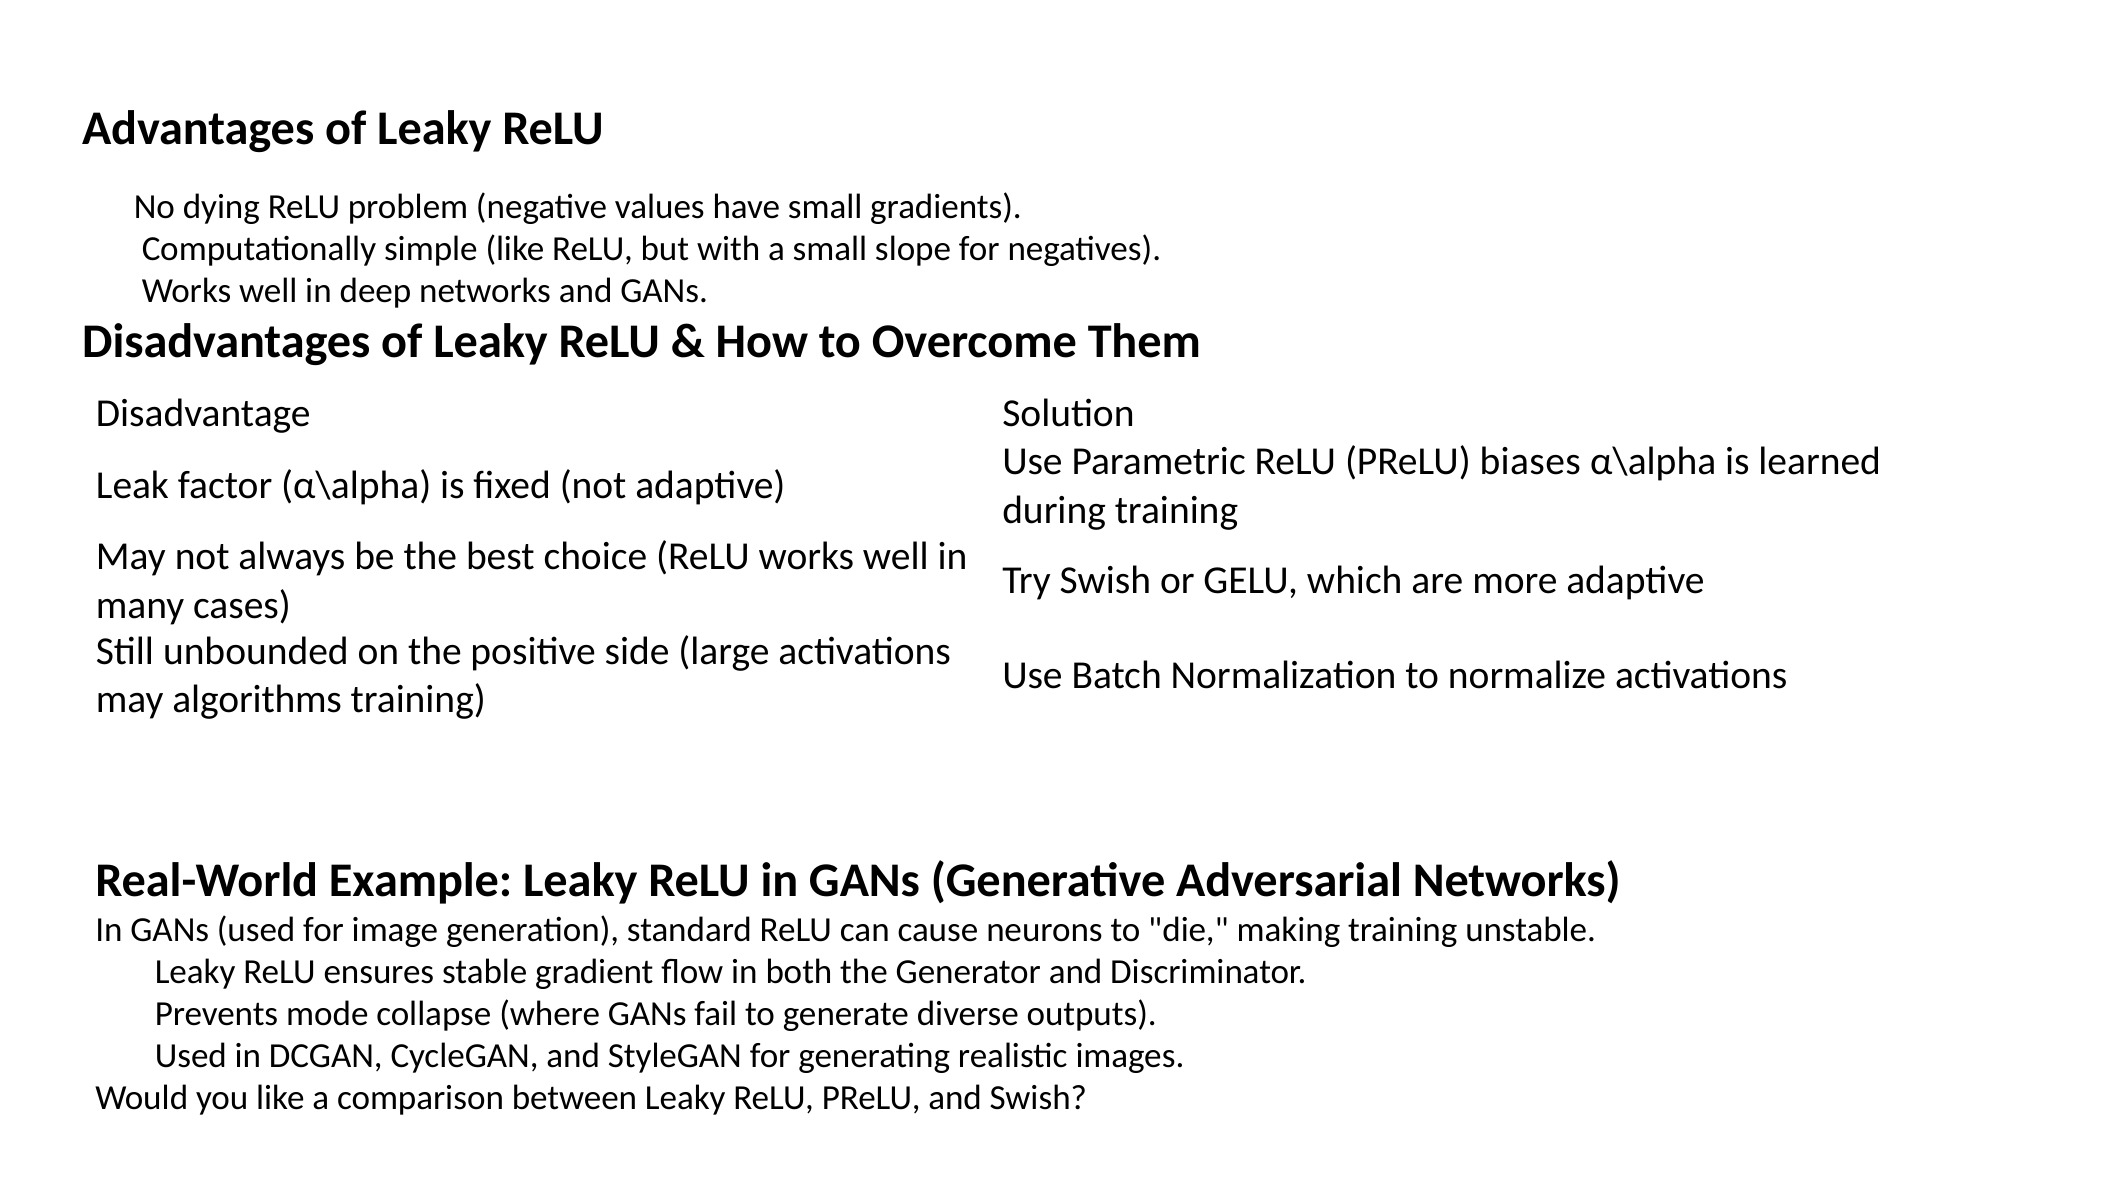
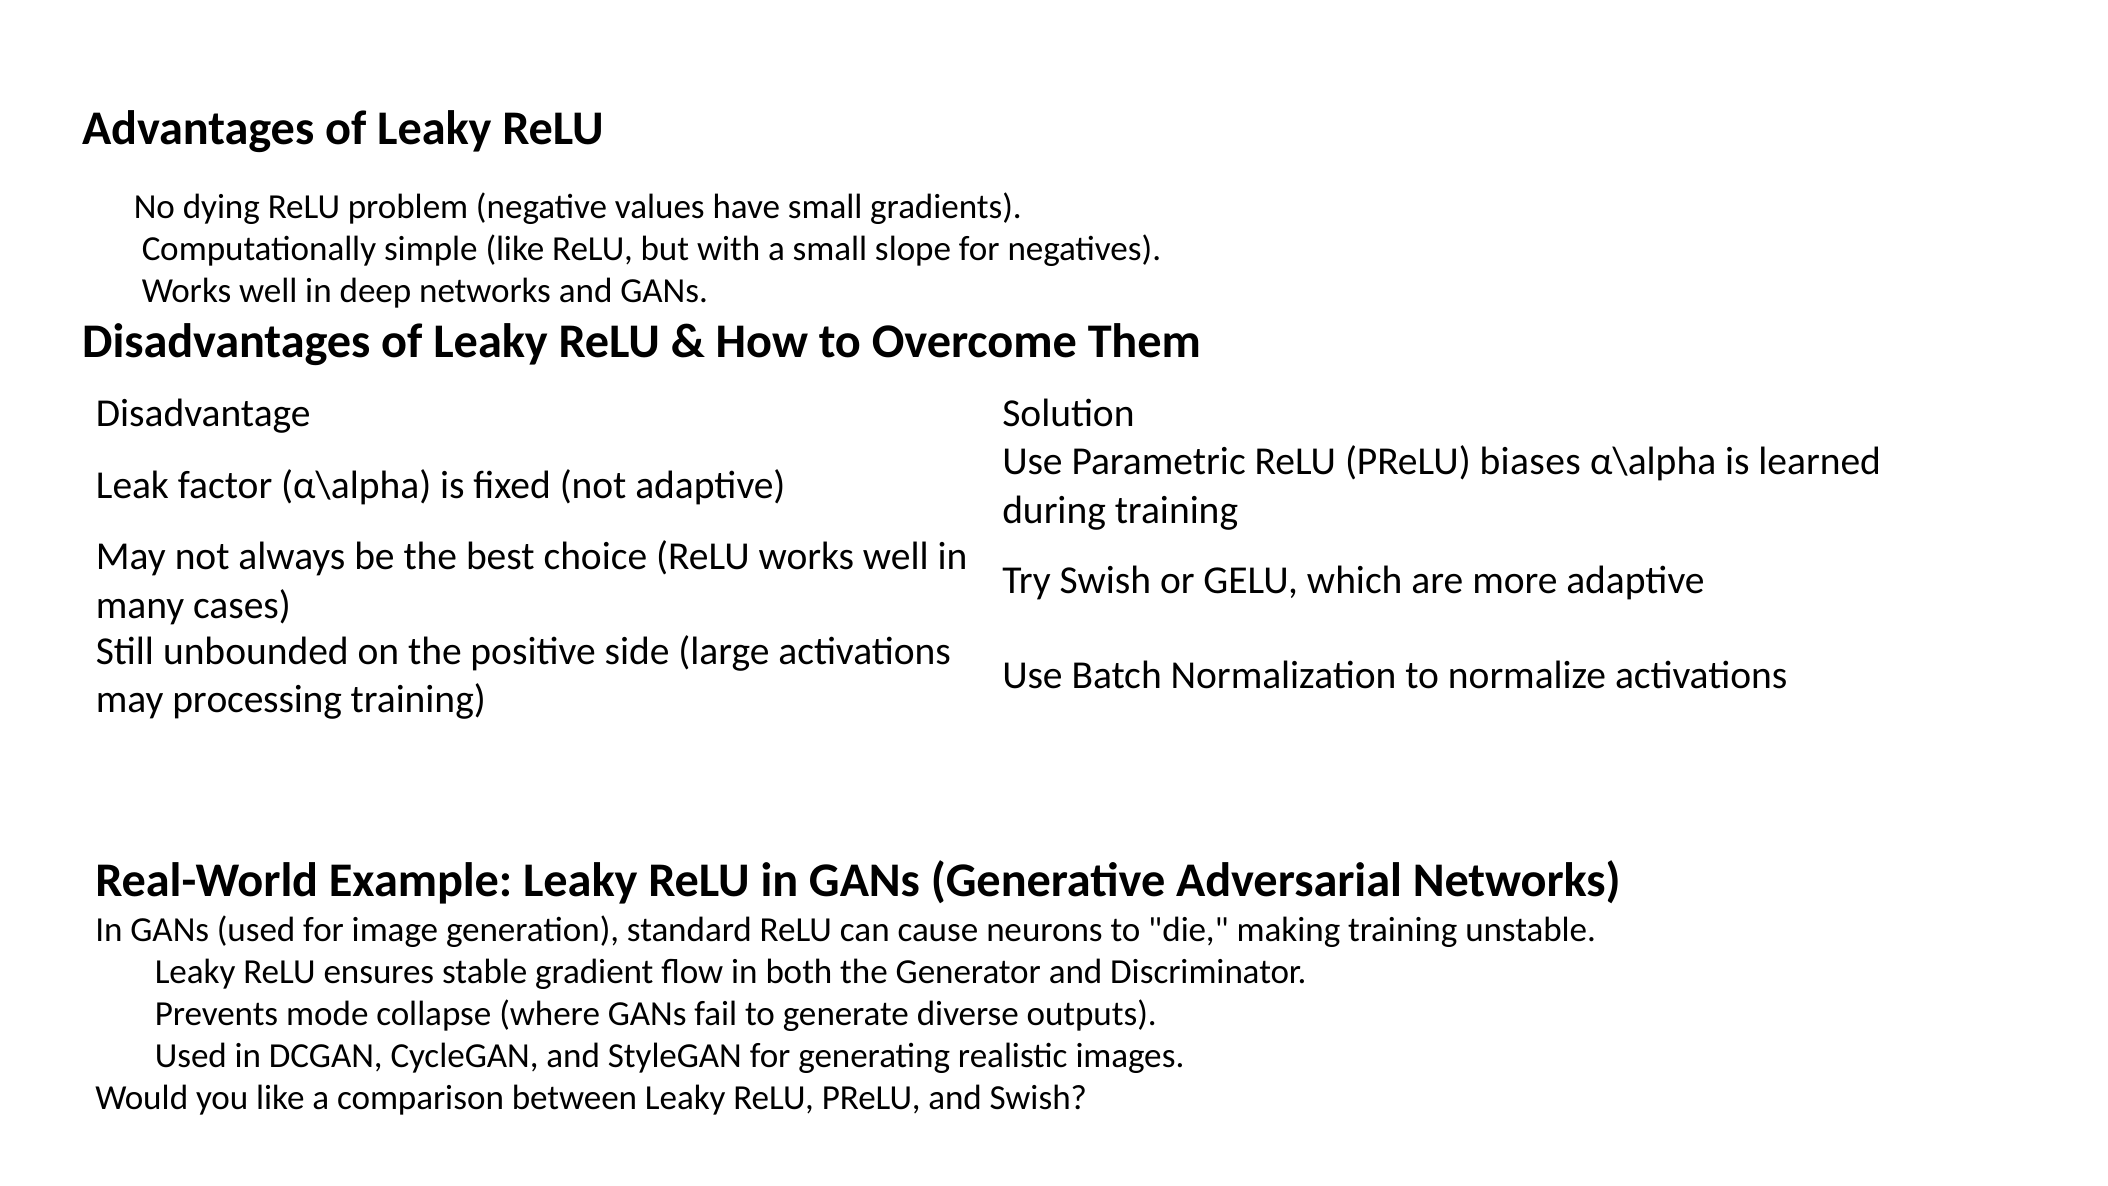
algorithms: algorithms -> processing
